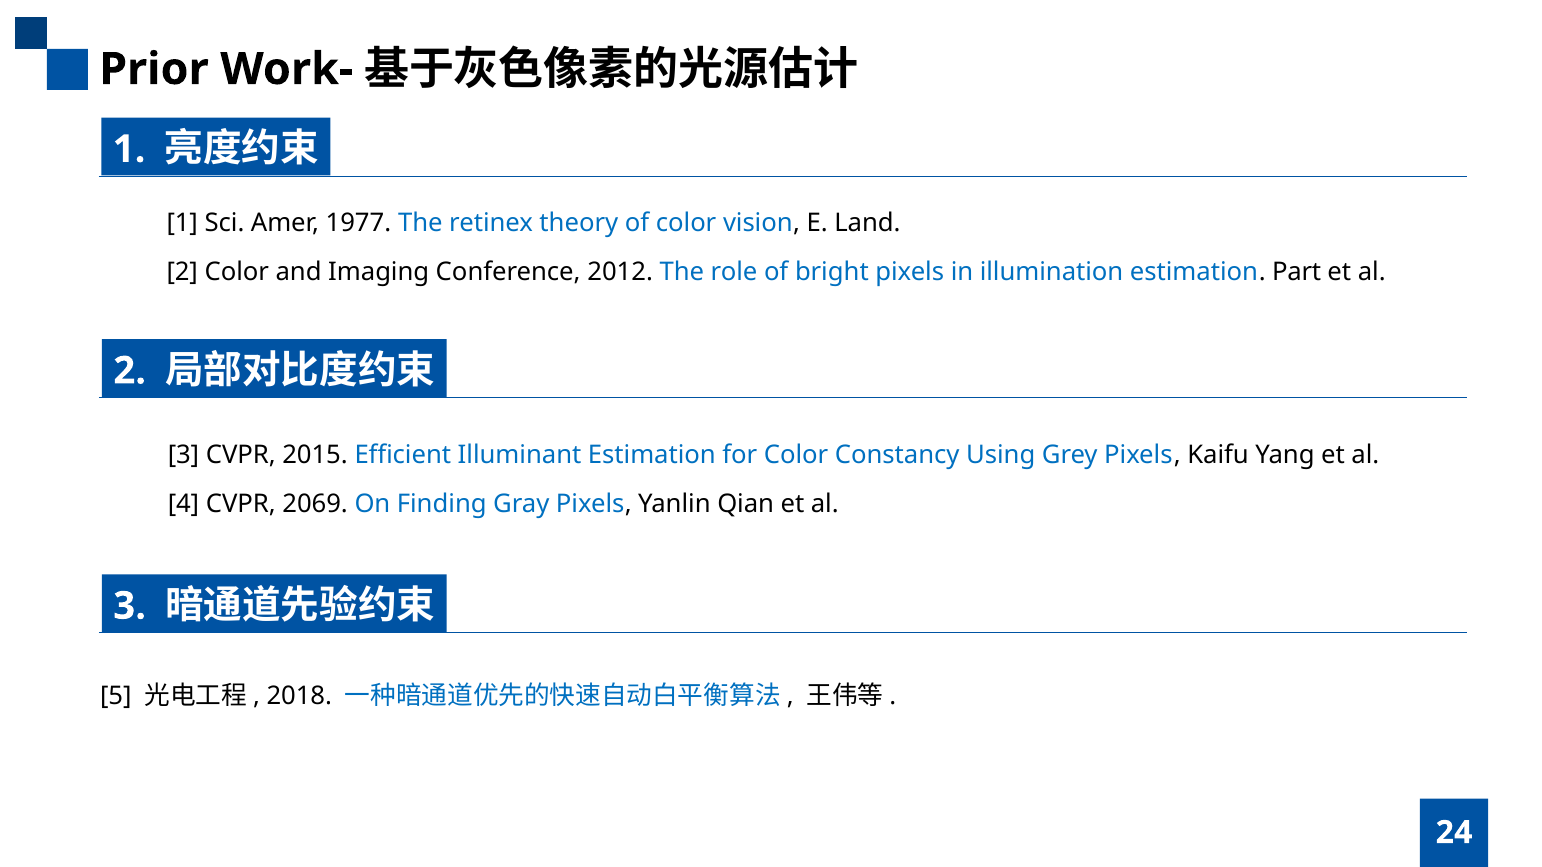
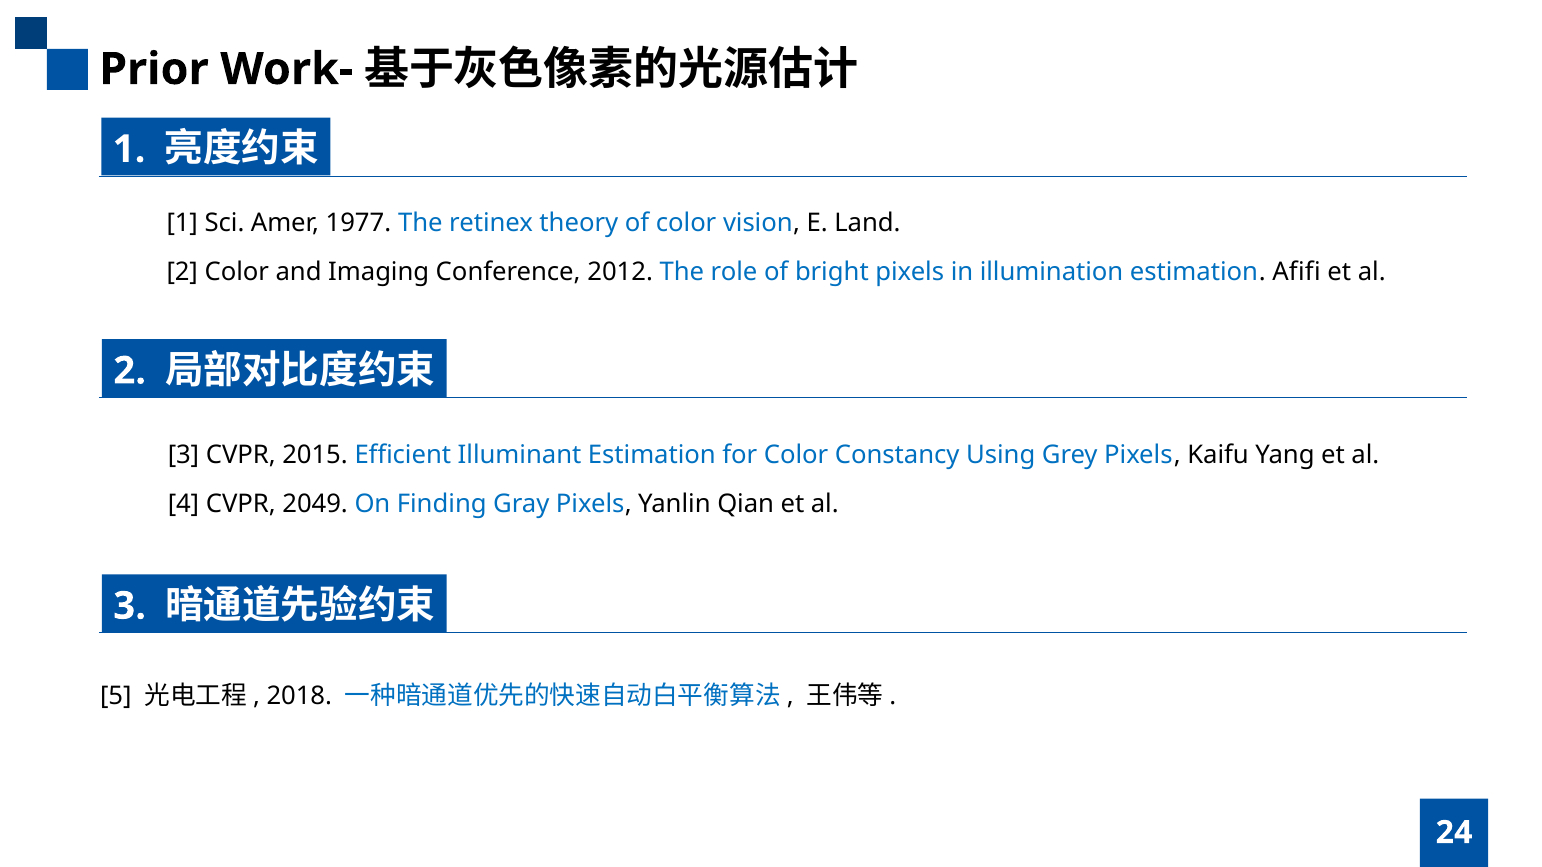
Part: Part -> Afifi
2069: 2069 -> 2049
